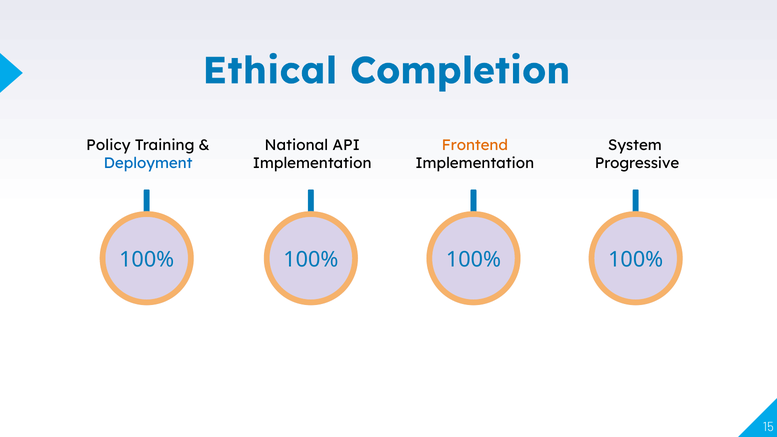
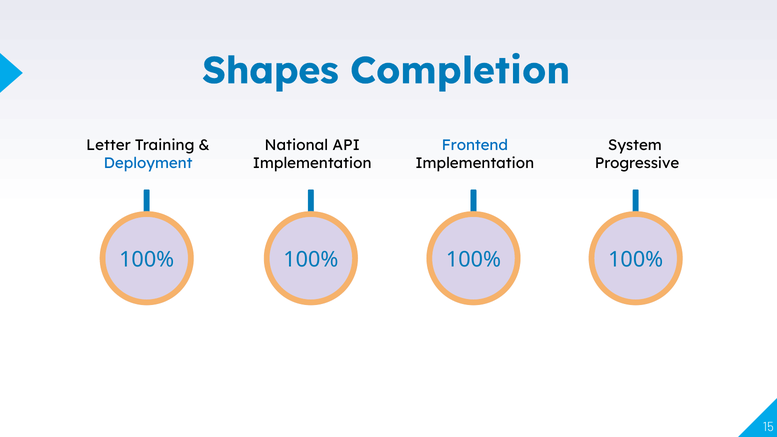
Ethical: Ethical -> Shapes
Policy: Policy -> Letter
Frontend colour: orange -> blue
